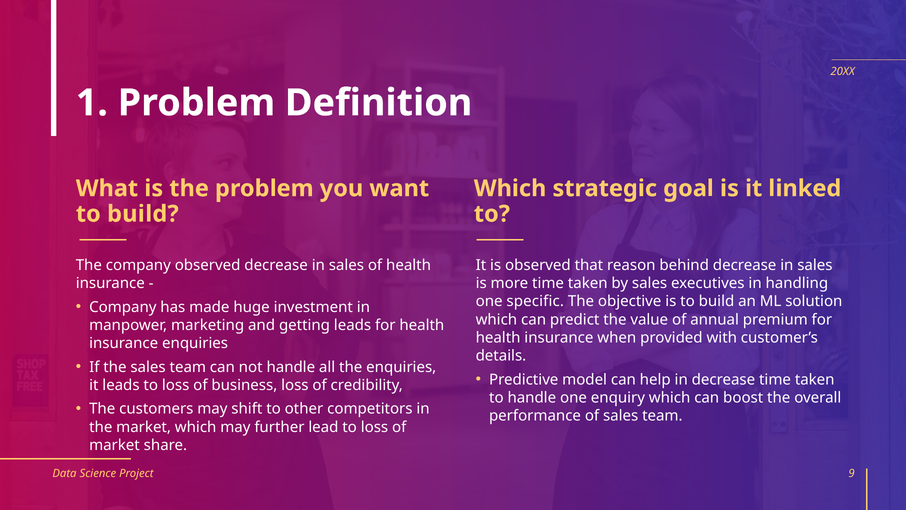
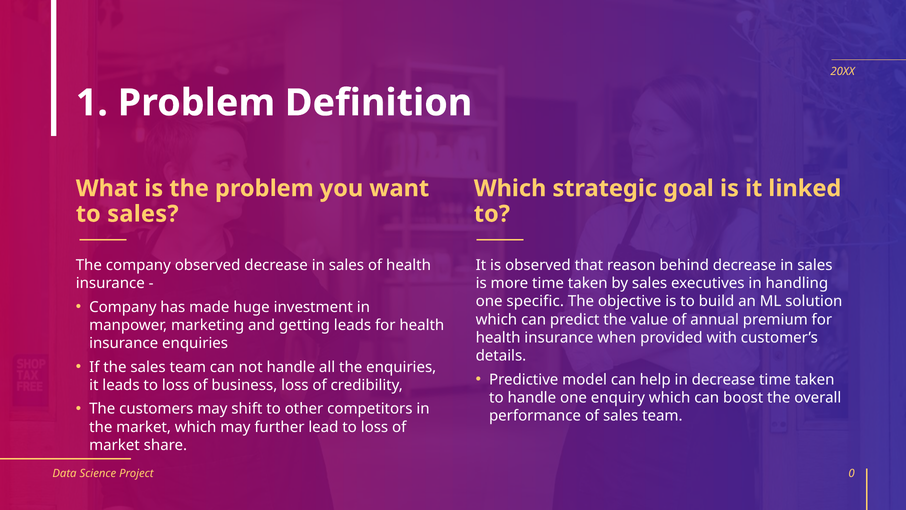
build at (143, 214): build -> sales
9: 9 -> 0
